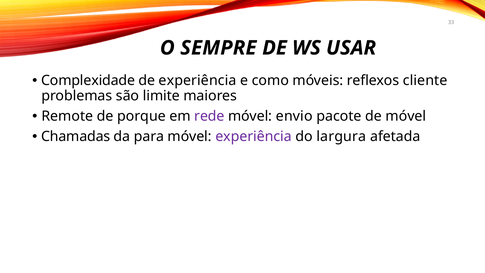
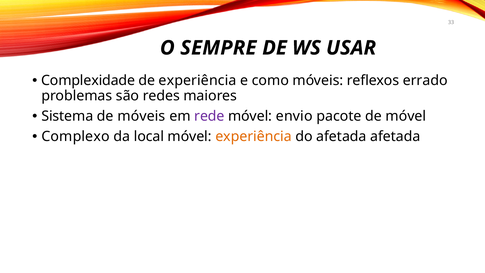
cliente: cliente -> errado
limite: limite -> redes
Remote: Remote -> Sistema
de porque: porque -> móveis
Chamadas: Chamadas -> Complexo
para: para -> local
experiência at (254, 137) colour: purple -> orange
do largura: largura -> afetada
